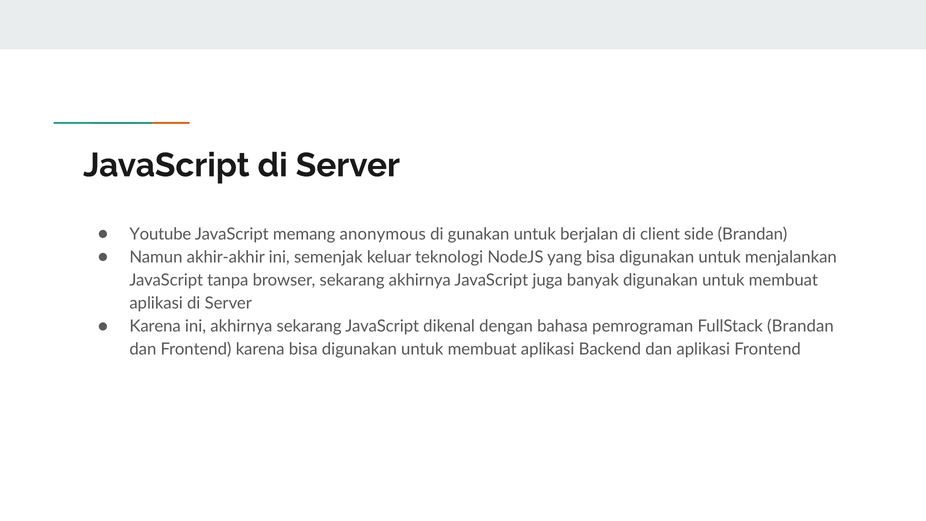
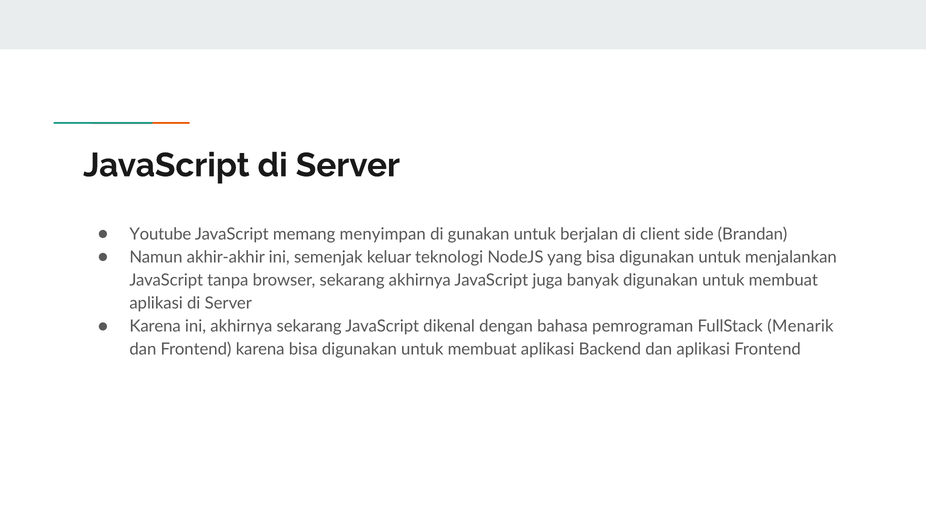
anonymous: anonymous -> menyimpan
FullStack Brandan: Brandan -> Menarik
